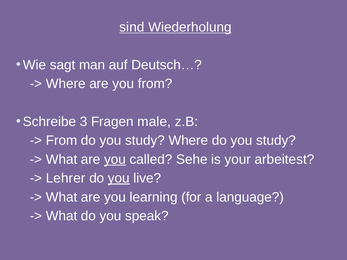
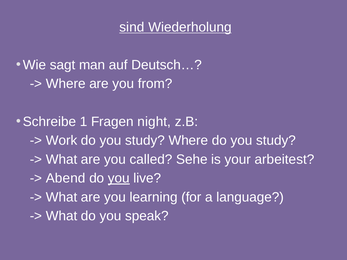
3: 3 -> 1
male: male -> night
From at (62, 141): From -> Work
you at (115, 159) underline: present -> none
Lehrer: Lehrer -> Abend
